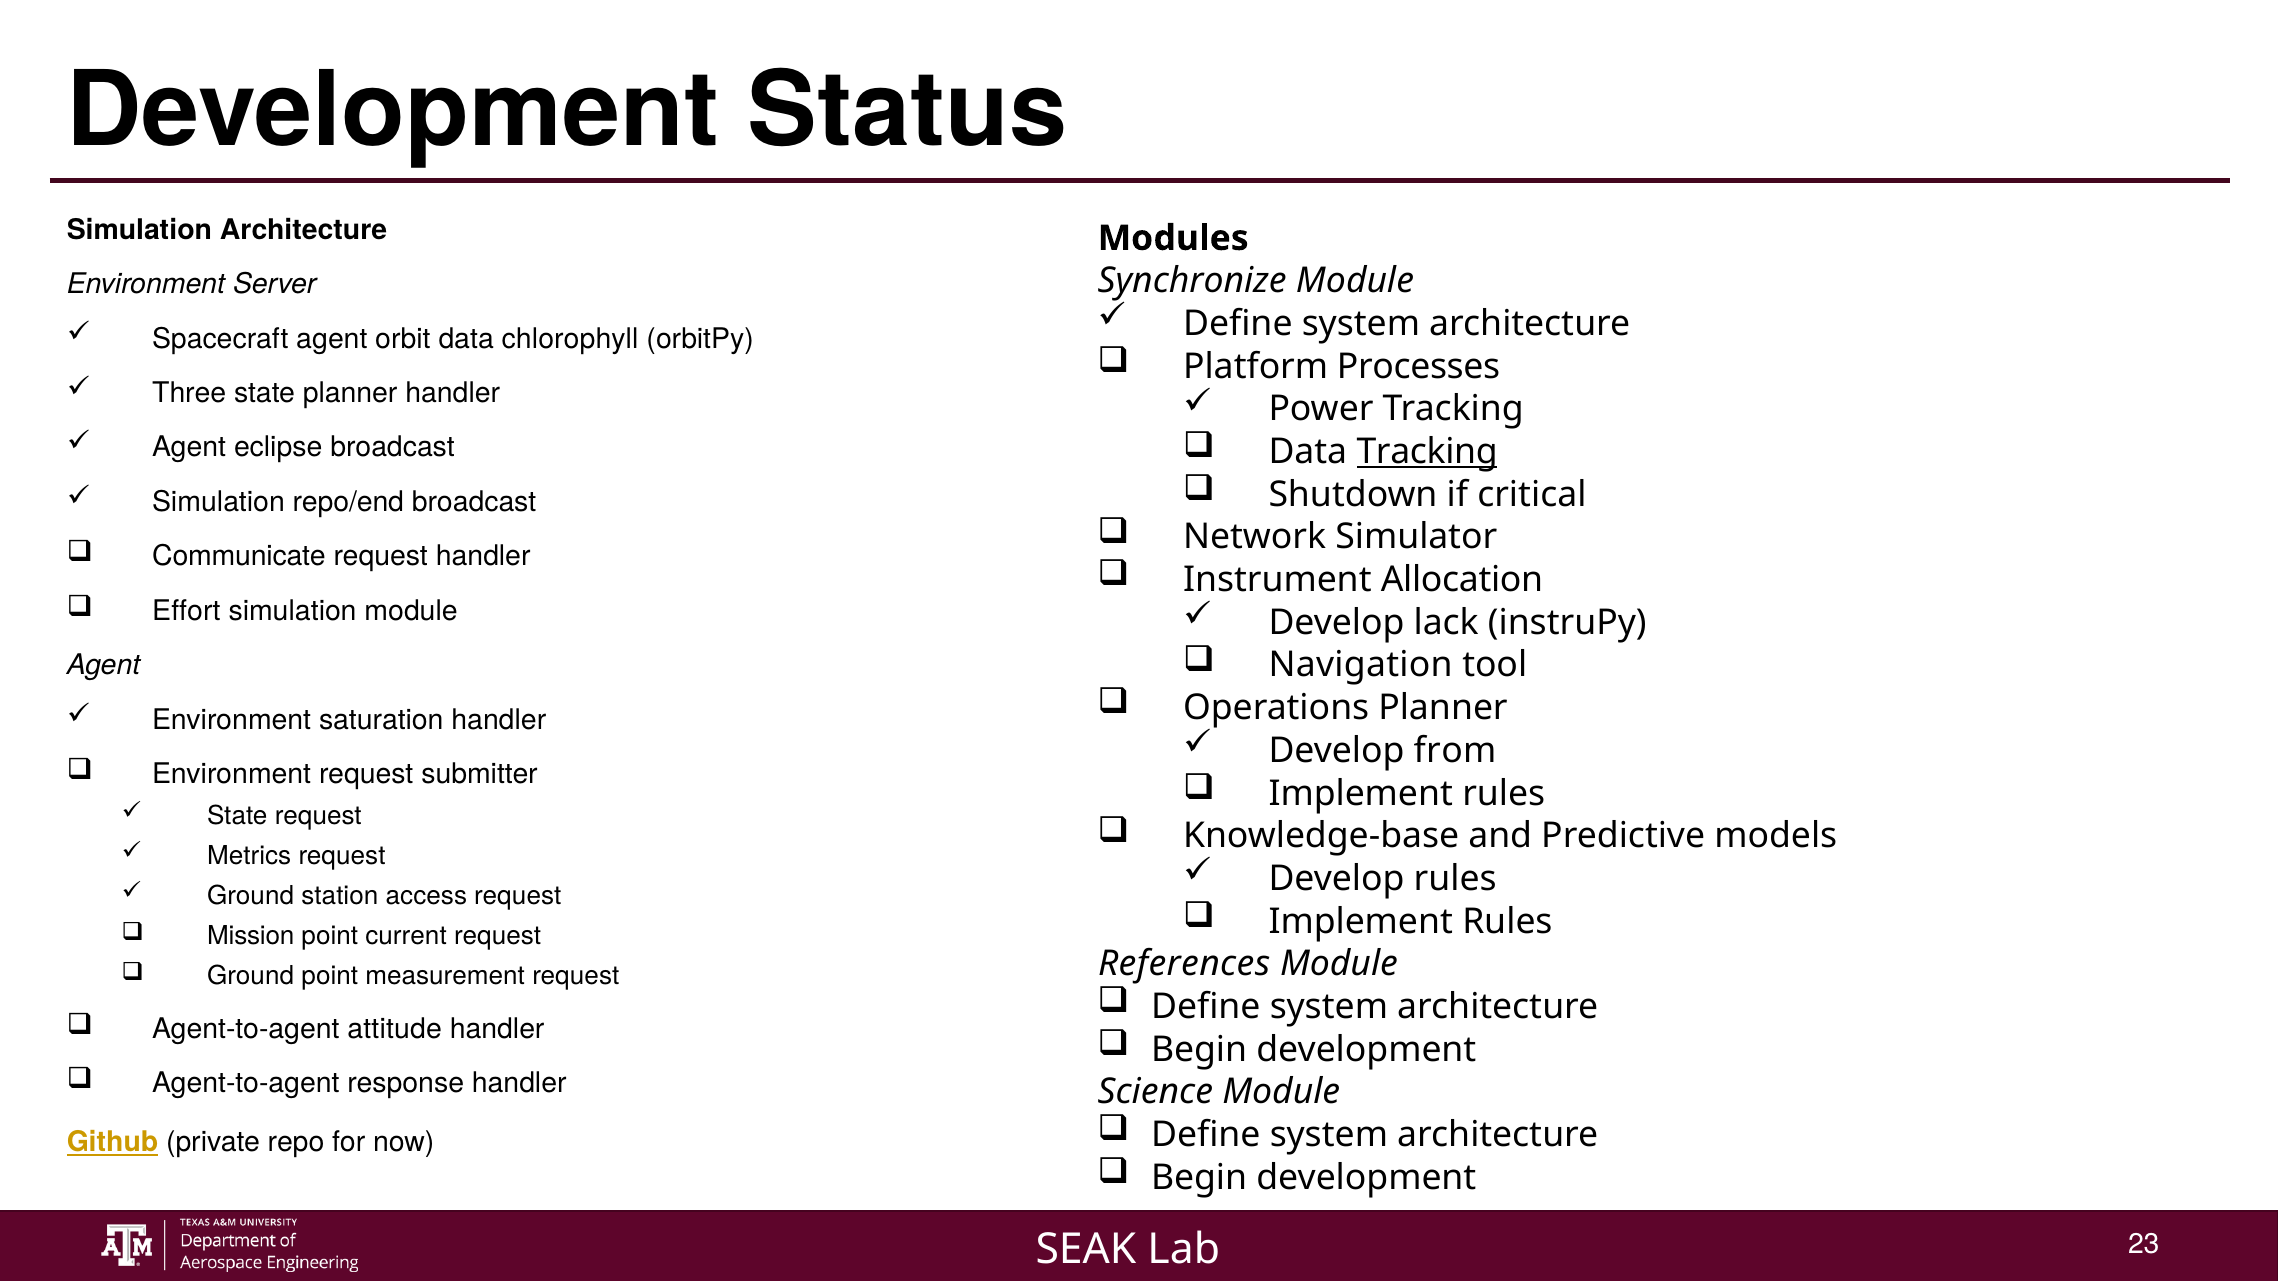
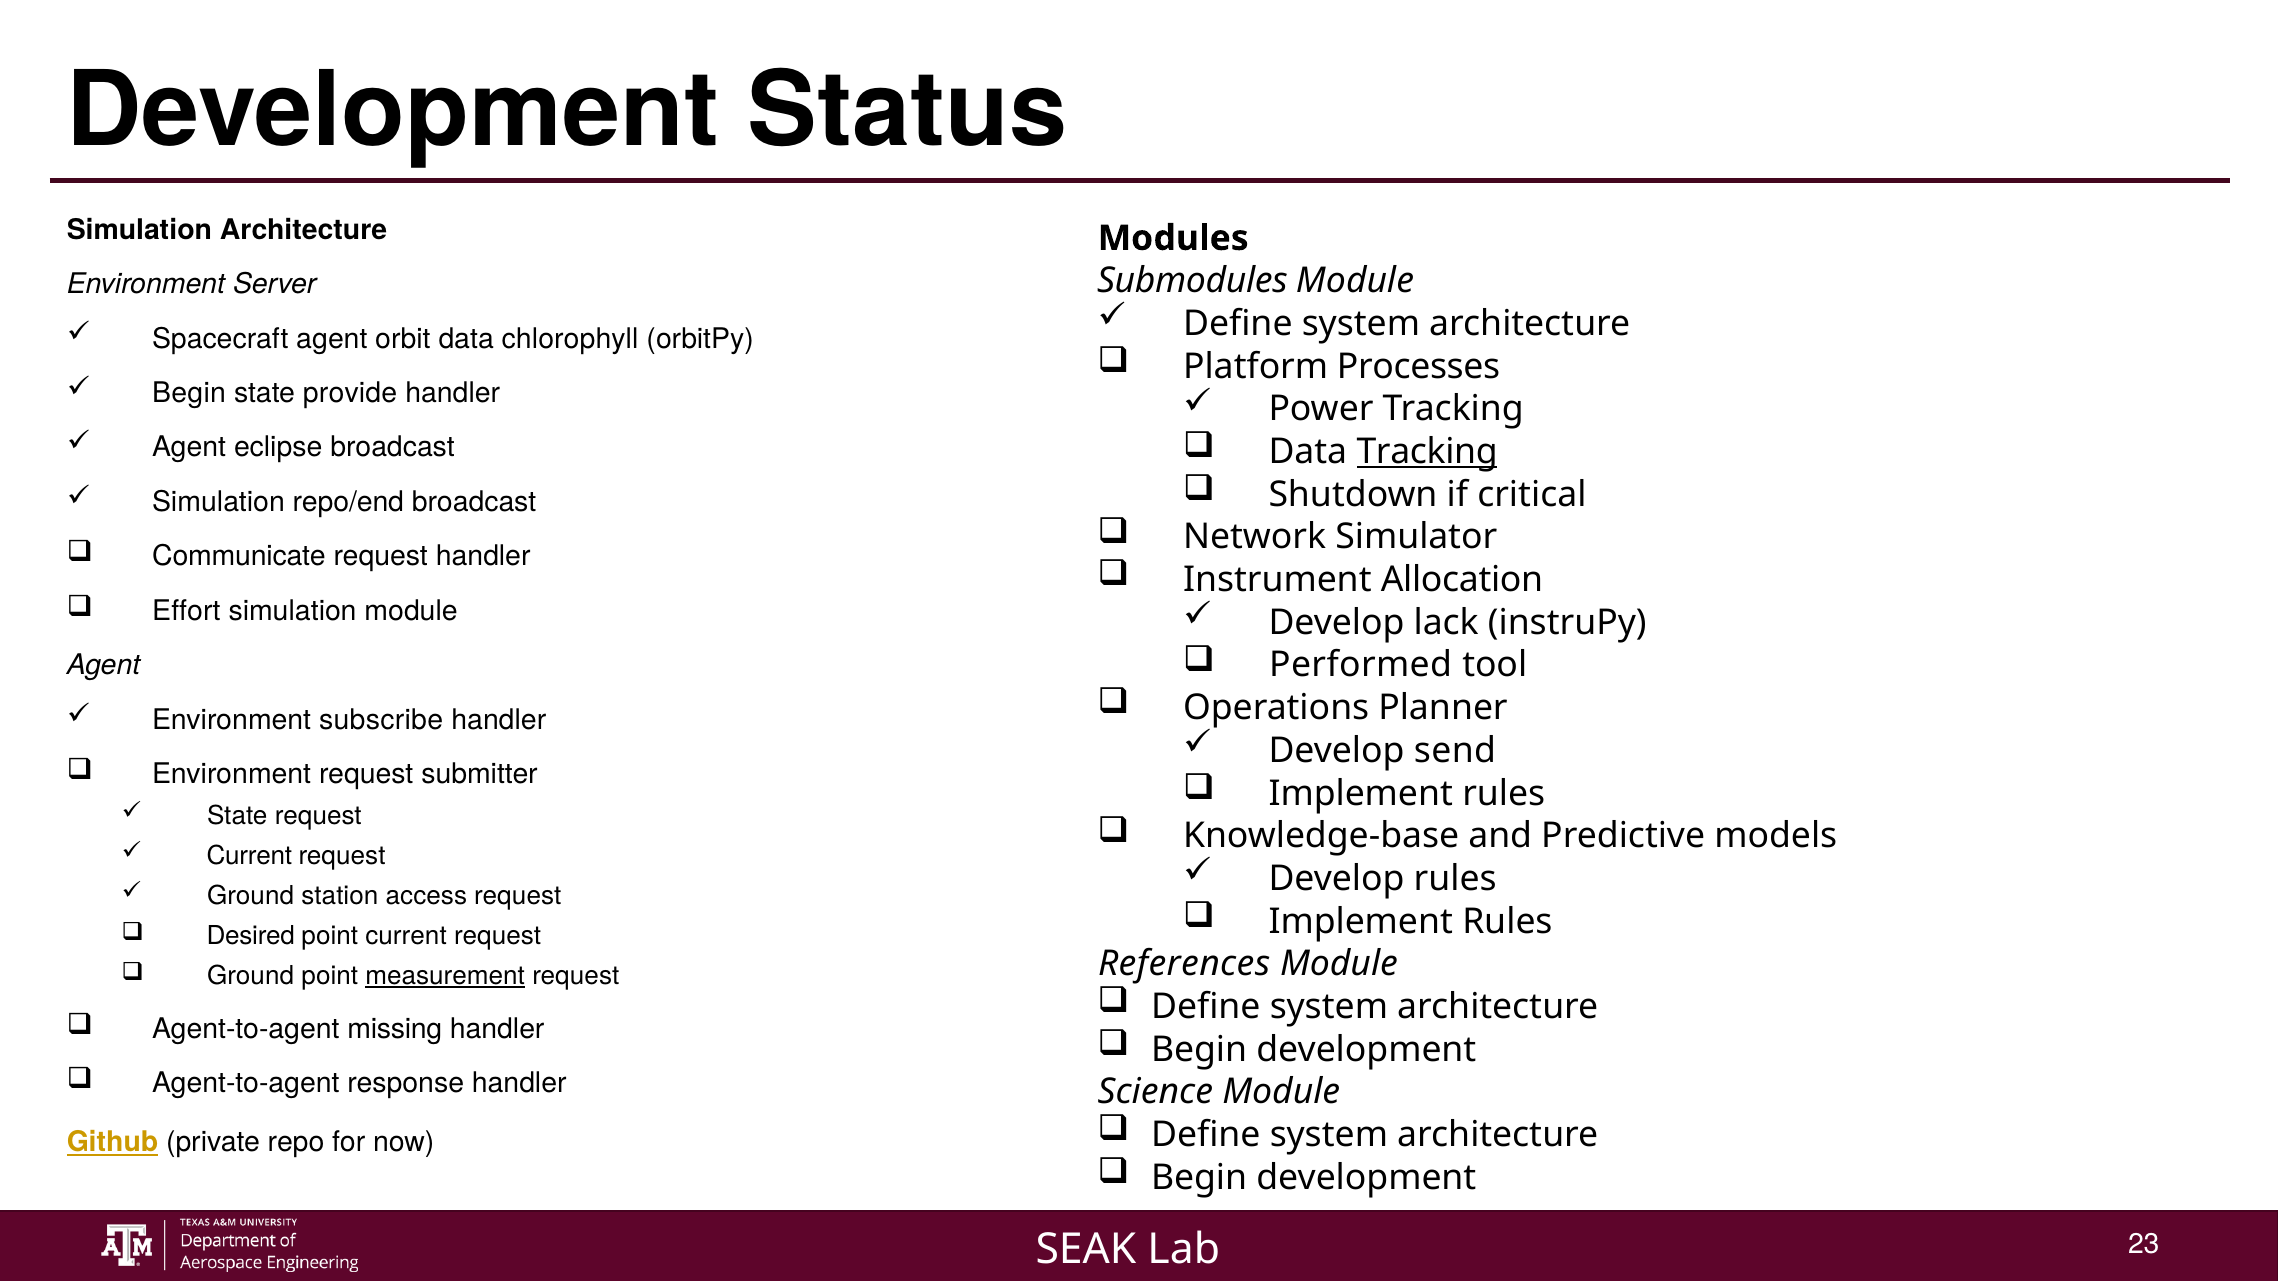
Synchronize: Synchronize -> Submodules
Three at (189, 393): Three -> Begin
state planner: planner -> provide
Navigation: Navigation -> Performed
saturation: saturation -> subscribe
from: from -> send
Metrics at (249, 856): Metrics -> Current
Mission: Mission -> Desired
measurement underline: none -> present
attitude: attitude -> missing
